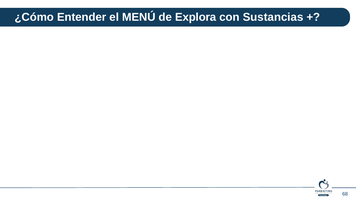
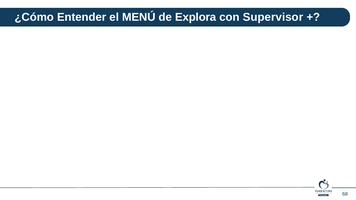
Sustancias: Sustancias -> Supervisor
